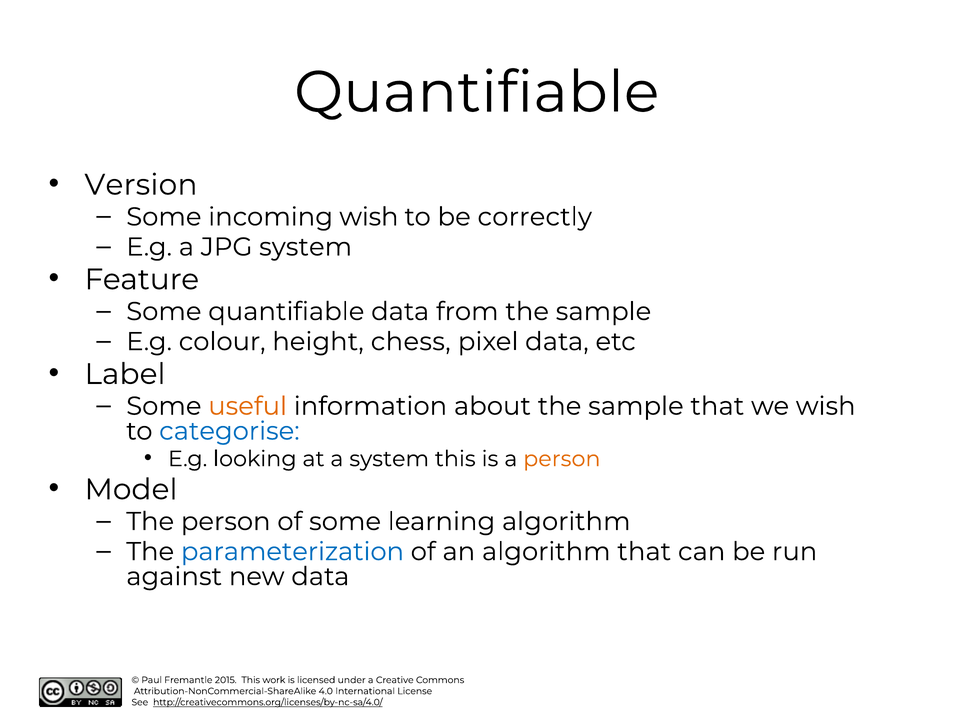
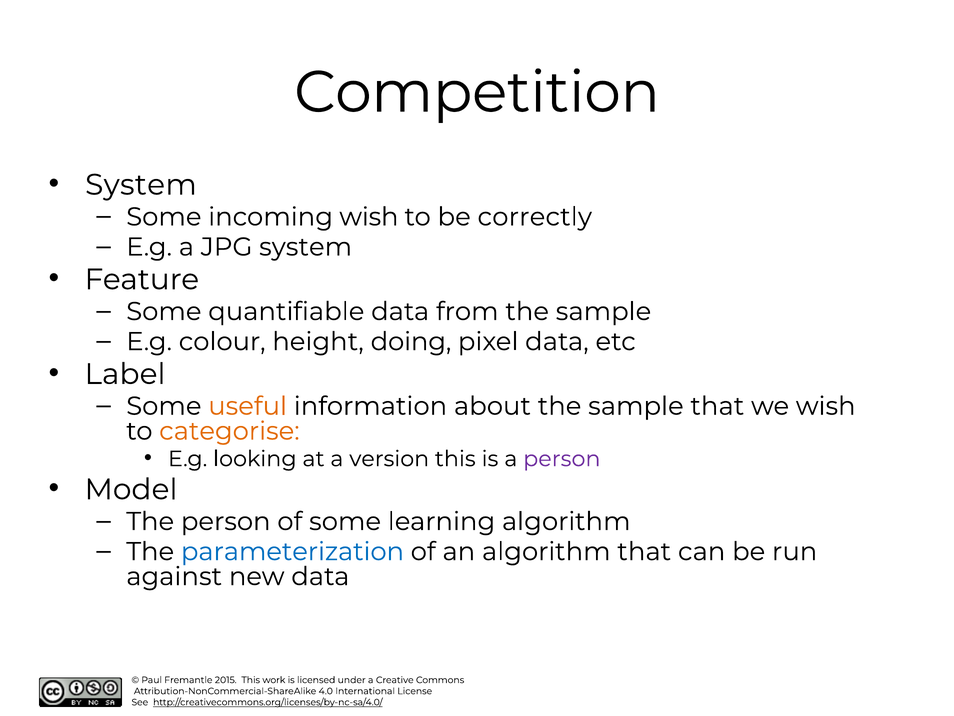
Quantifiable at (477, 92): Quantifiable -> Competition
Version at (141, 185): Version -> System
chess: chess -> doing
categorise colour: blue -> orange
a system: system -> version
person at (562, 459) colour: orange -> purple
